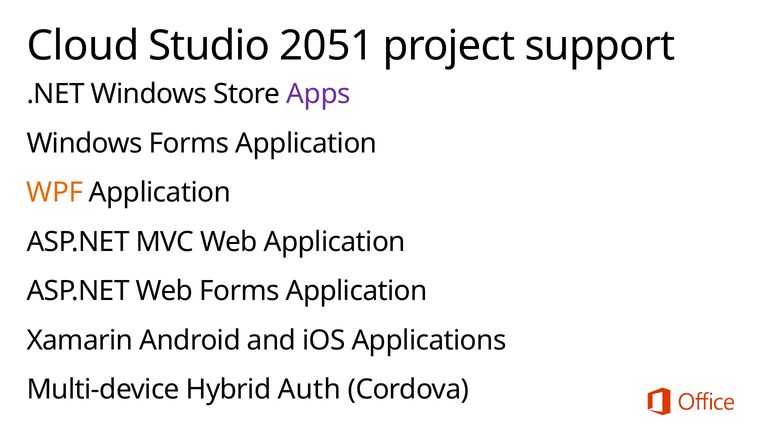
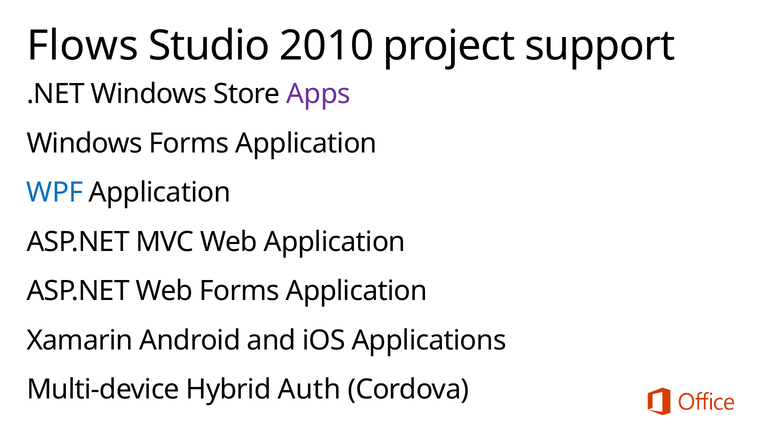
Cloud: Cloud -> Flows
2051: 2051 -> 2010
WPF colour: orange -> blue
